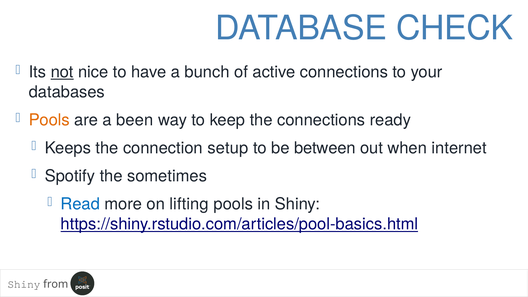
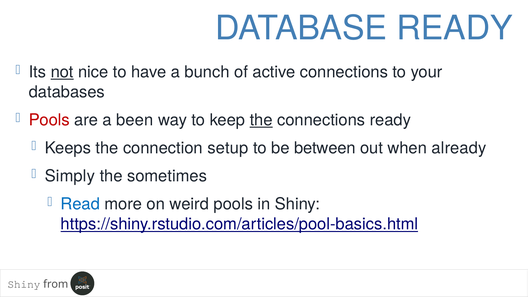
DATABASE CHECK: CHECK -> READY
Pools at (49, 120) colour: orange -> red
the at (261, 120) underline: none -> present
internet: internet -> already
Spotify: Spotify -> Simply
lifting: lifting -> weird
